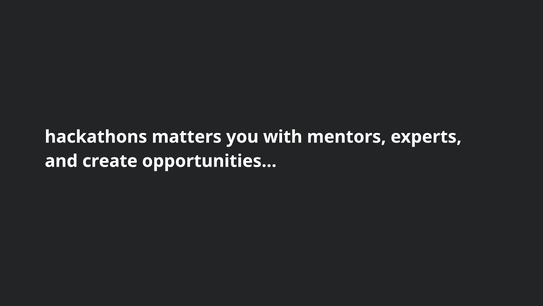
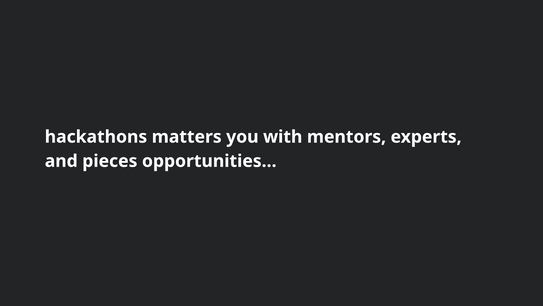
create: create -> pieces
